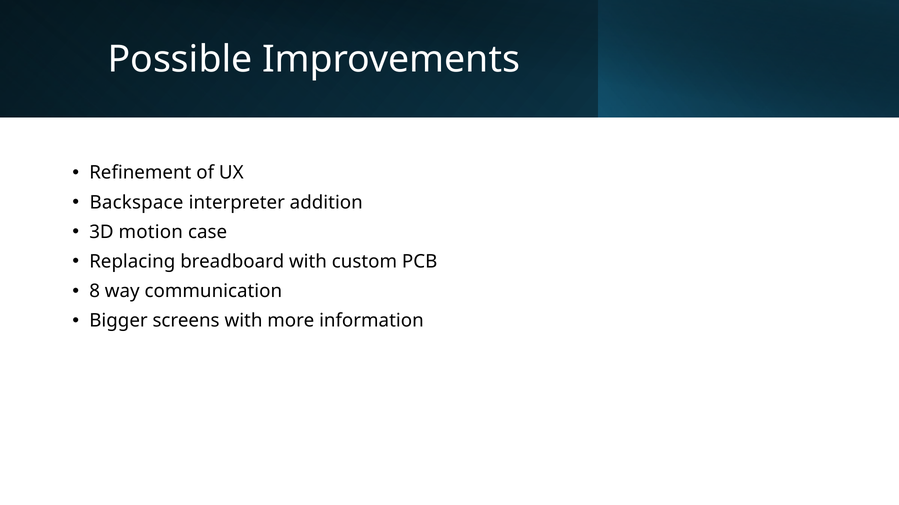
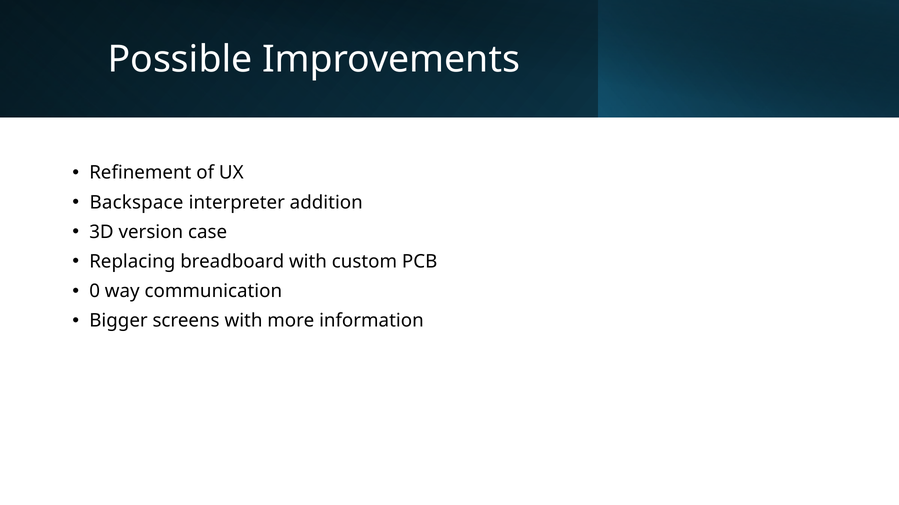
motion: motion -> version
8: 8 -> 0
